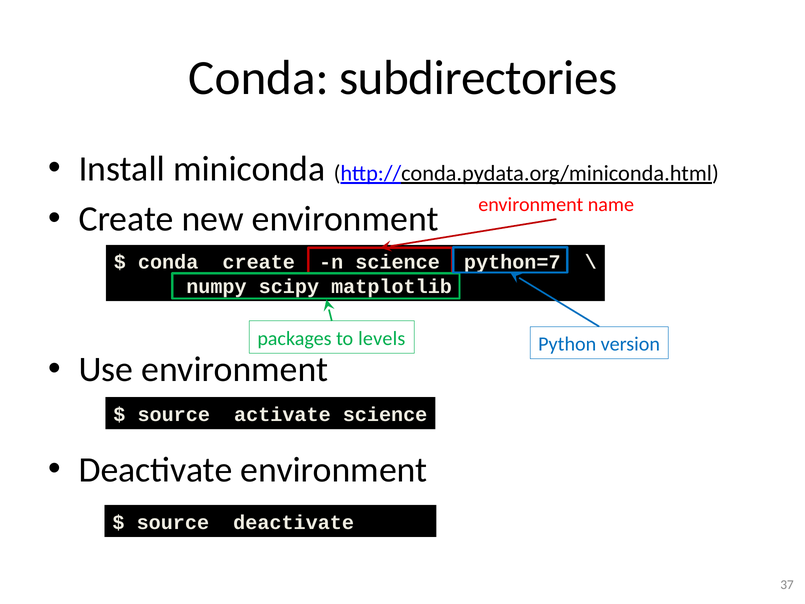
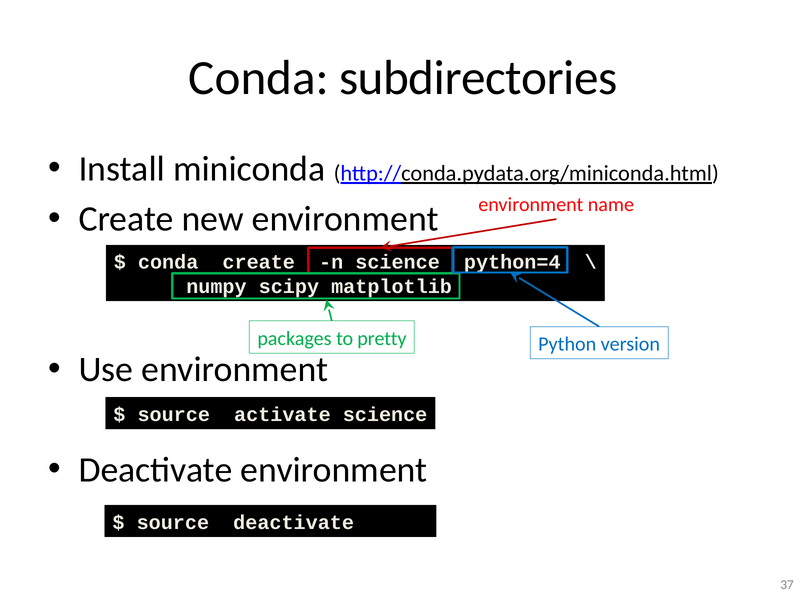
python=7: python=7 -> python=4
levels: levels -> pretty
